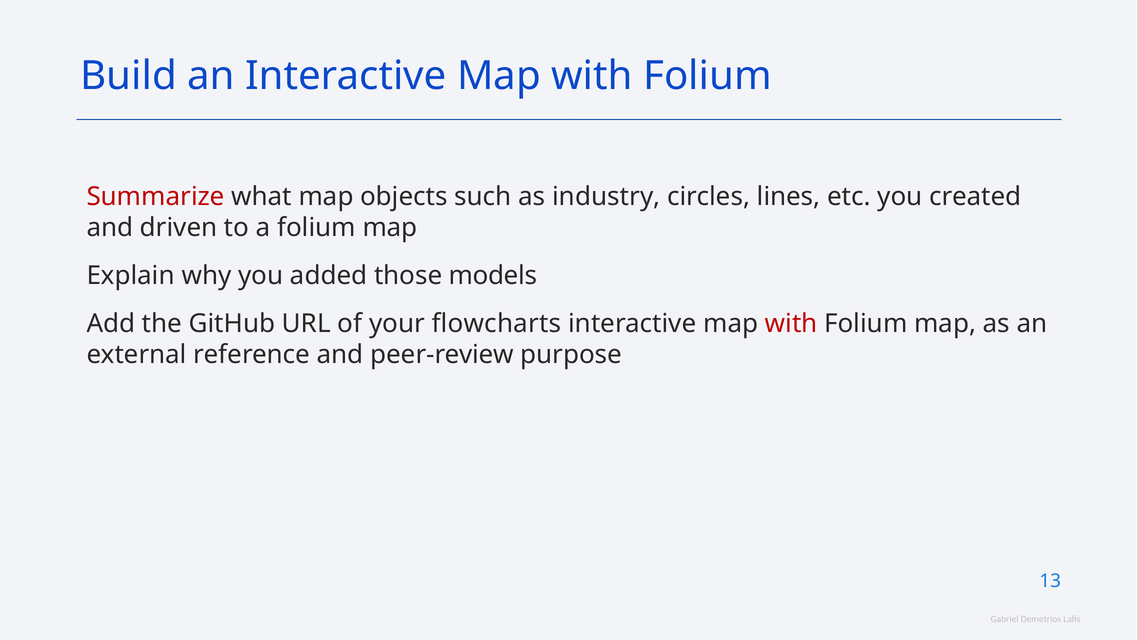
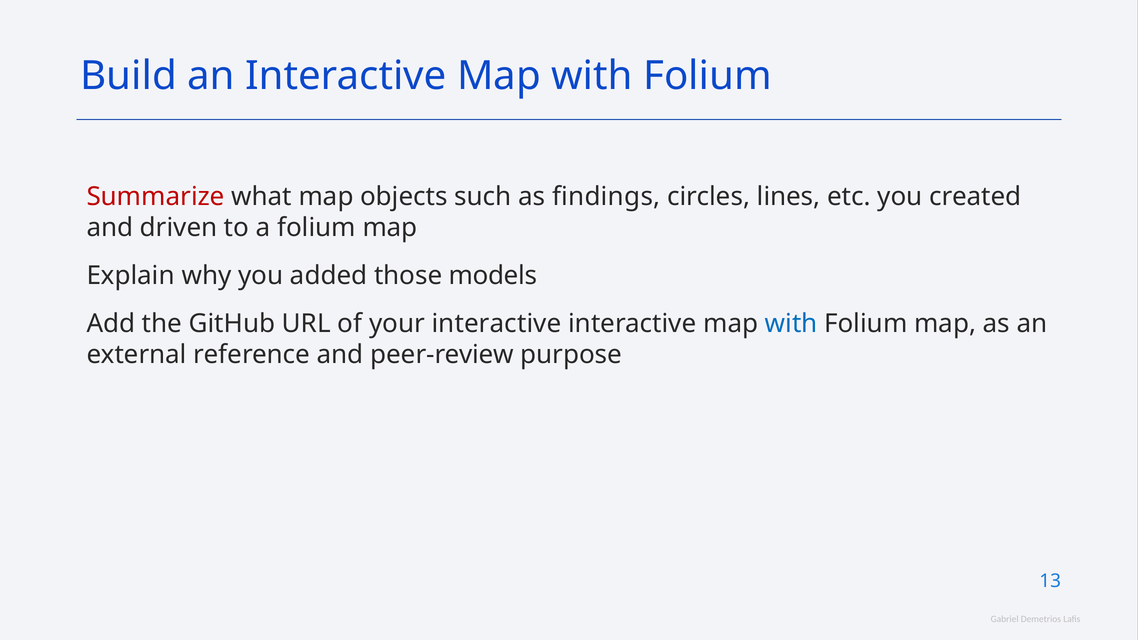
industry: industry -> findings
your flowcharts: flowcharts -> interactive
with at (791, 324) colour: red -> blue
